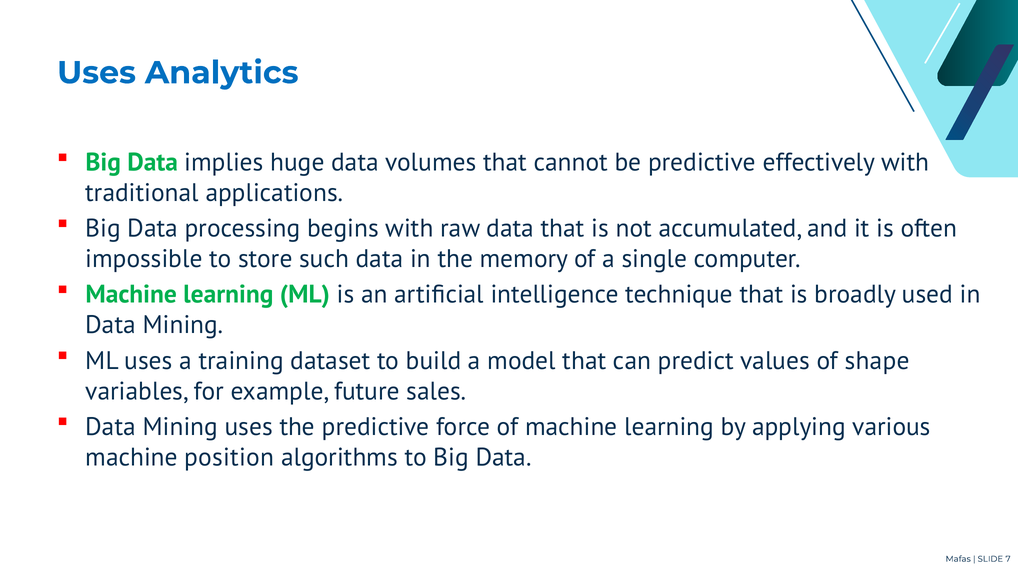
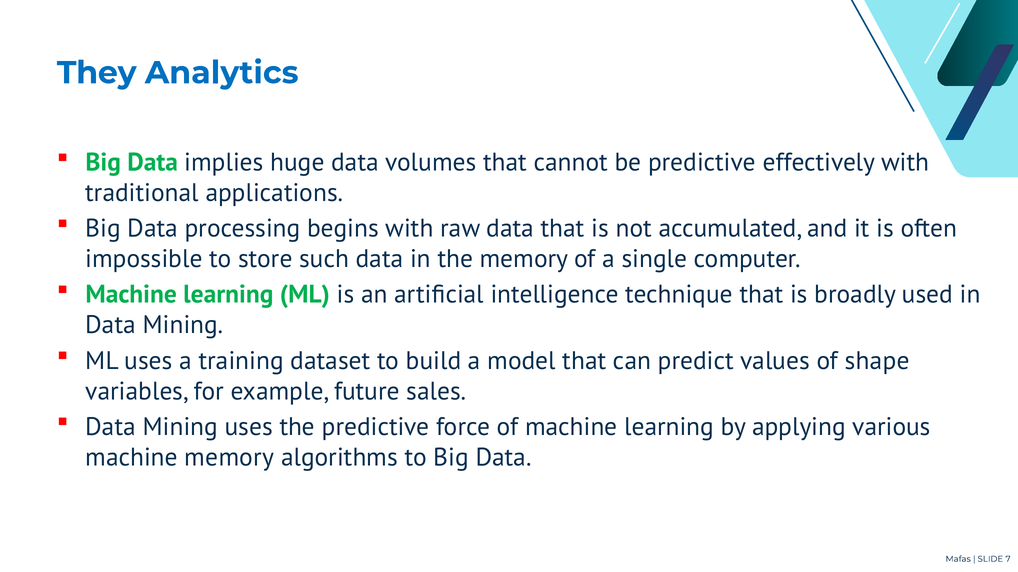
Uses at (97, 73): Uses -> They
machine position: position -> memory
